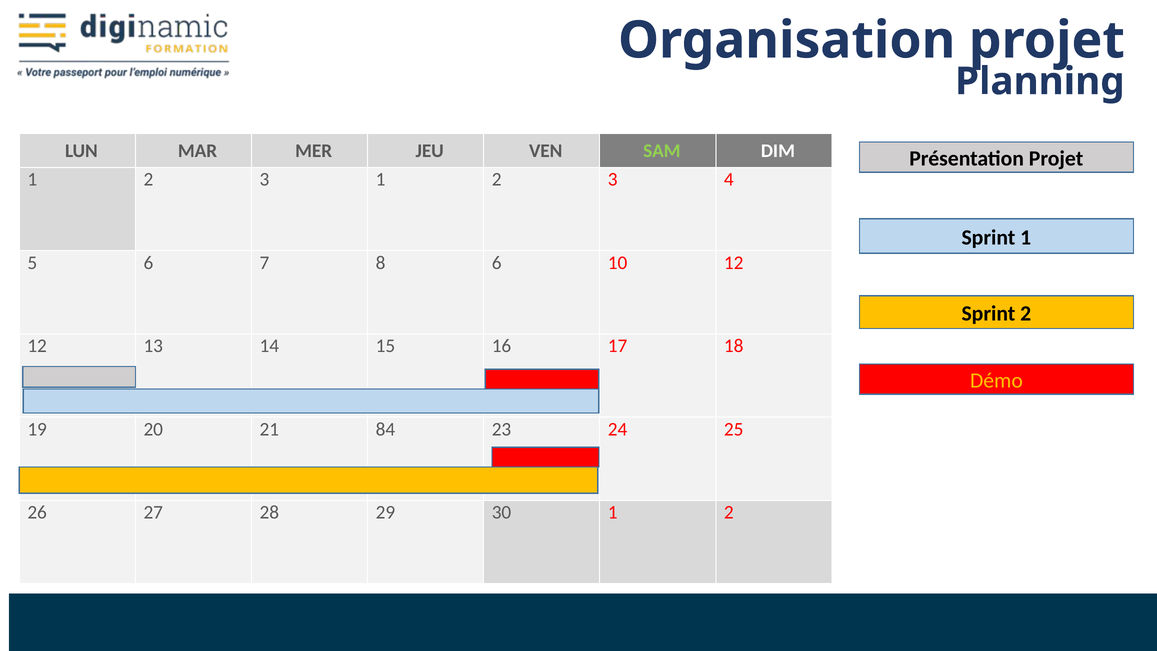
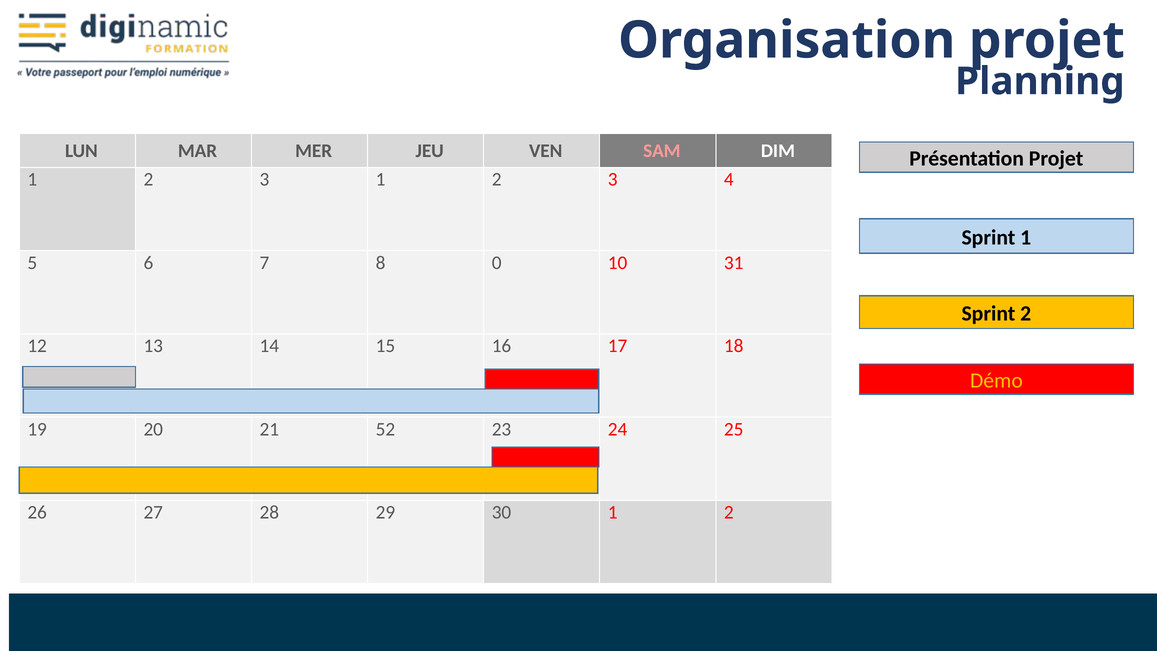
SAM colour: light green -> pink
8 6: 6 -> 0
10 12: 12 -> 31
84: 84 -> 52
